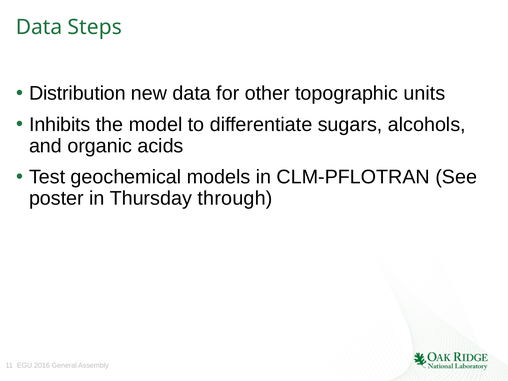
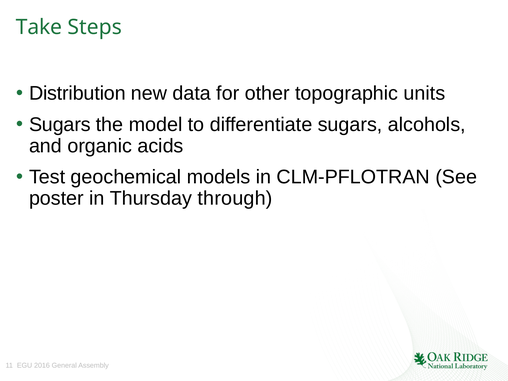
Data at (39, 27): Data -> Take
Inhibits at (60, 124): Inhibits -> Sugars
